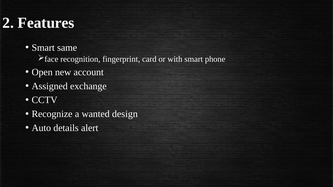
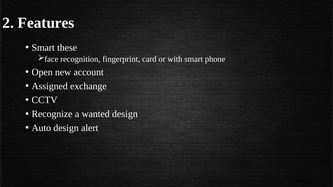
same: same -> these
Auto details: details -> design
